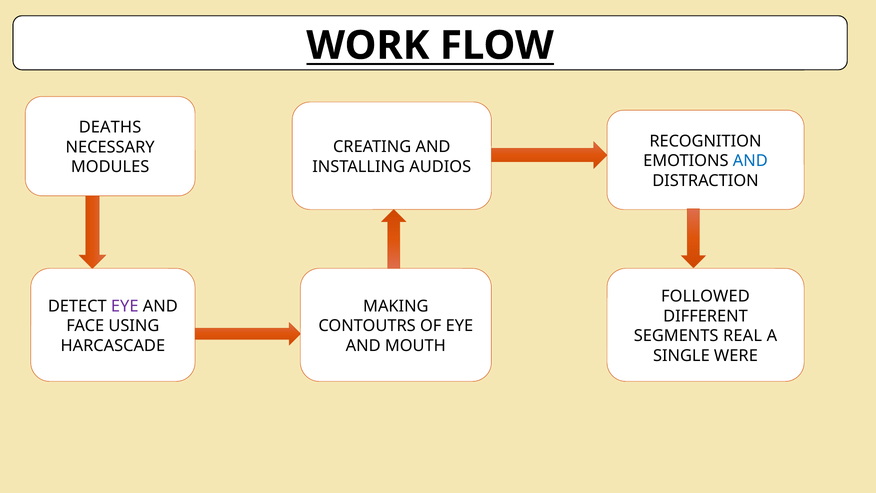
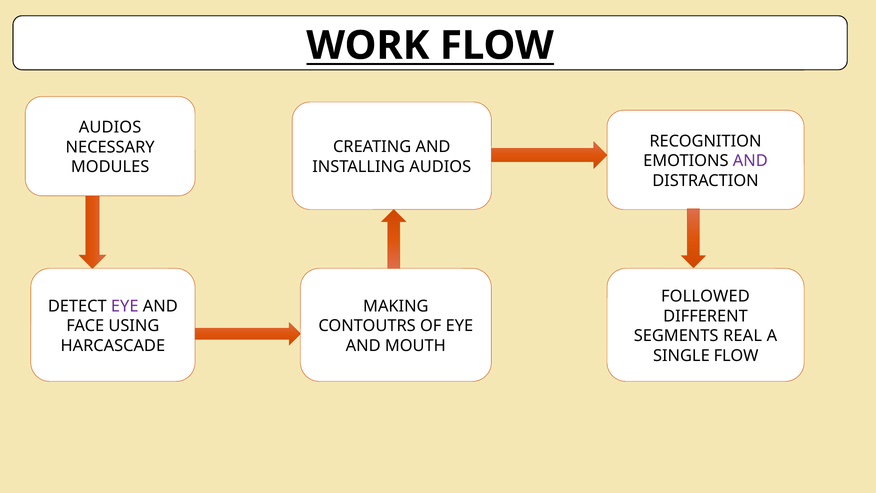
DEATHS at (110, 128): DEATHS -> AUDIOS
AND at (750, 161) colour: blue -> purple
SINGLE WERE: WERE -> FLOW
